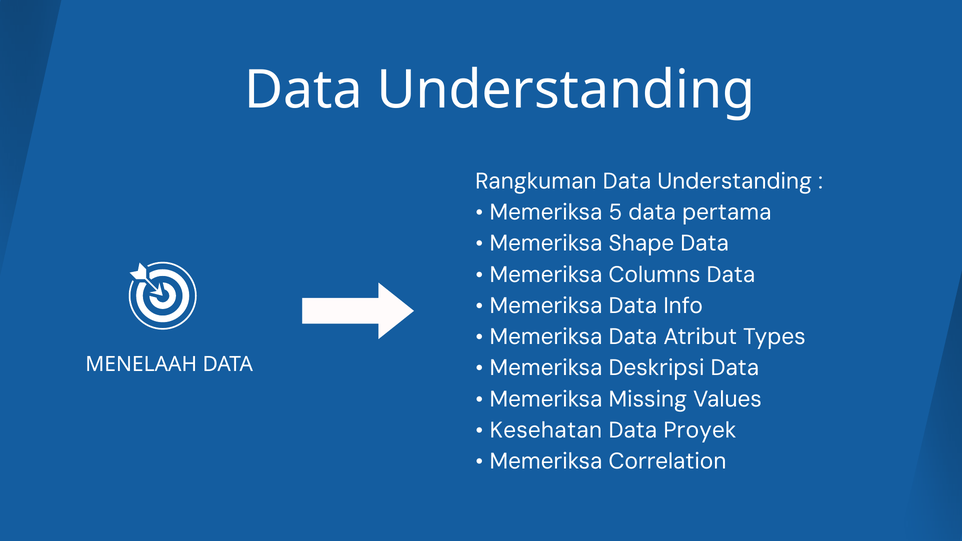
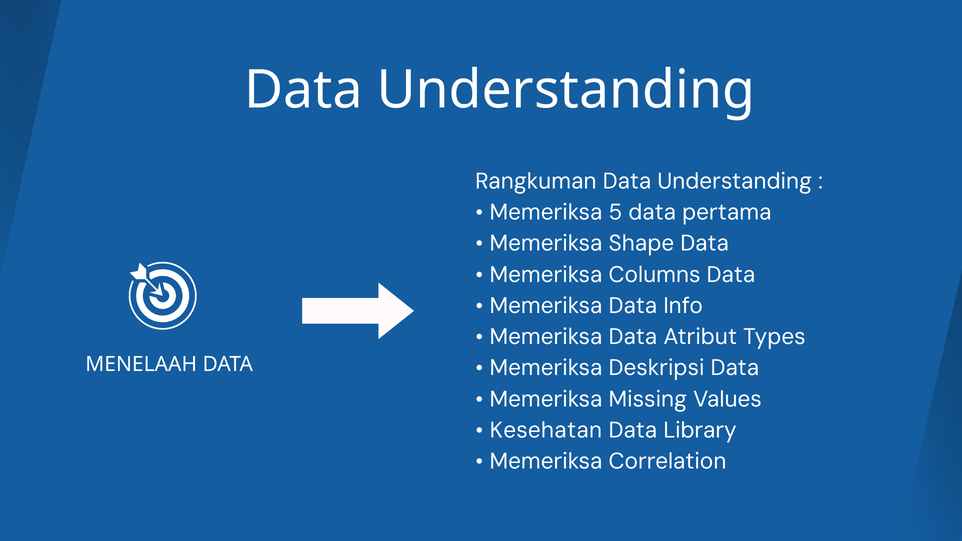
Proyek: Proyek -> Library
